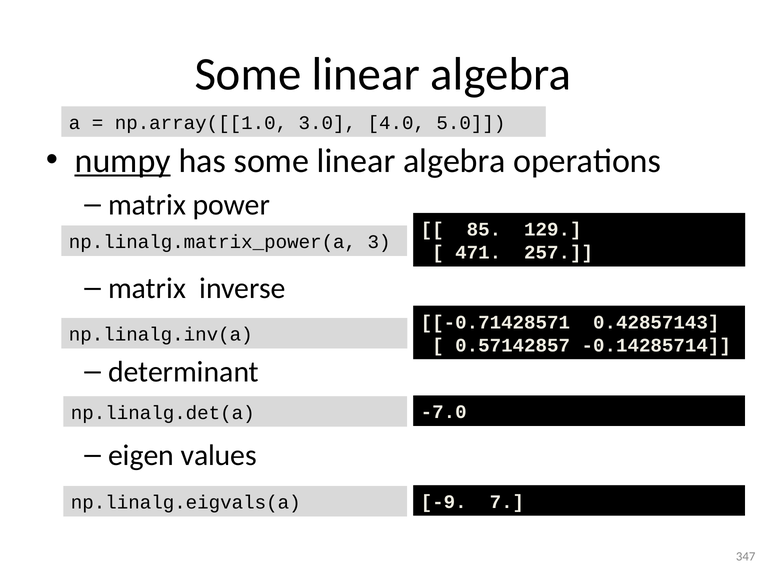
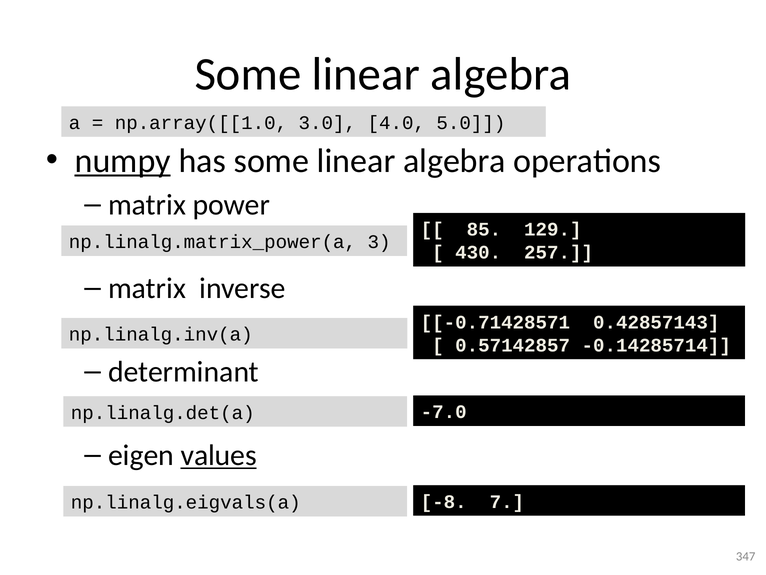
471: 471 -> 430
values underline: none -> present
-9: -9 -> -8
